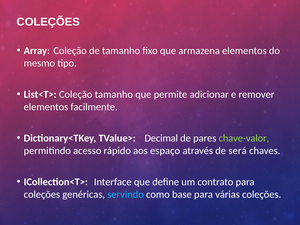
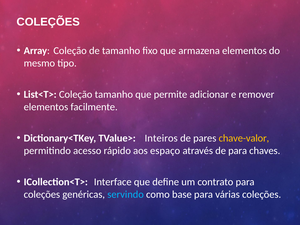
Decimal: Decimal -> Inteiros
chave-valor colour: light green -> yellow
de será: será -> para
